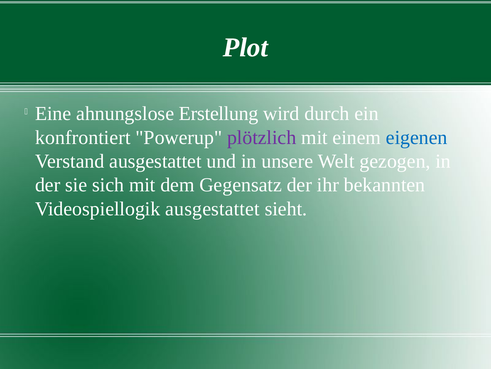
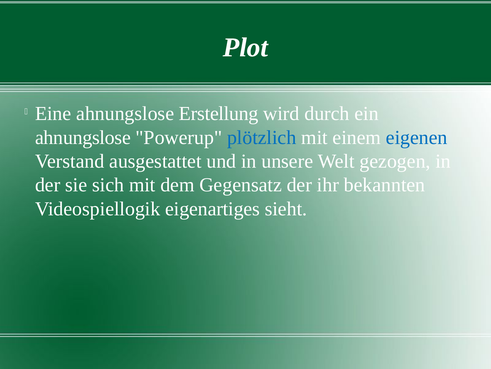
konfrontiert at (83, 137): konfrontiert -> ahnungslose
plötzlich colour: purple -> blue
Videospiellogik ausgestattet: ausgestattet -> eigenartiges
